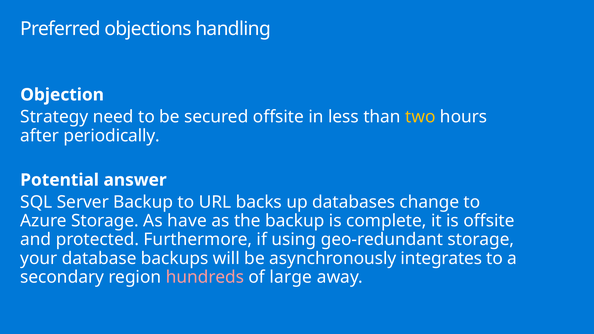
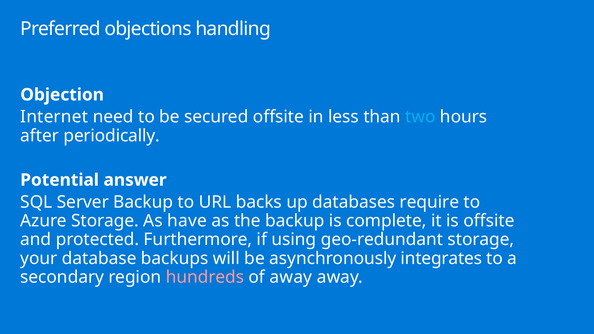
Strategy: Strategy -> Internet
two colour: yellow -> light blue
change: change -> require
of large: large -> away
